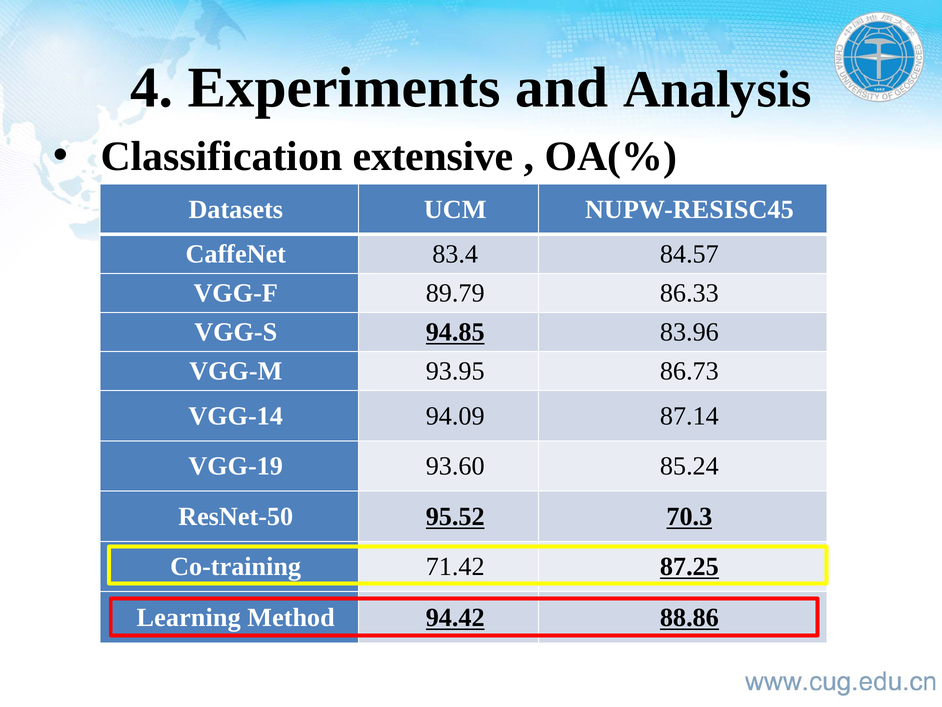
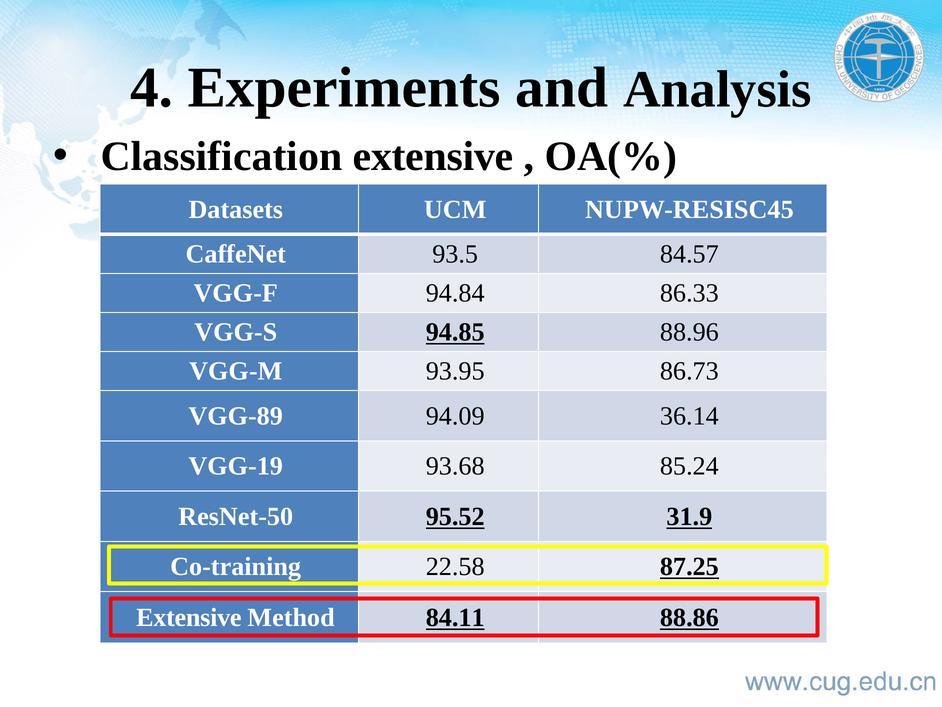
83.4: 83.4 -> 93.5
89.79: 89.79 -> 94.84
83.96: 83.96 -> 88.96
VGG-14: VGG-14 -> VGG-89
87.14: 87.14 -> 36.14
93.60: 93.60 -> 93.68
70.3: 70.3 -> 31.9
71.42: 71.42 -> 22.58
Learning at (189, 617): Learning -> Extensive
94.42: 94.42 -> 84.11
